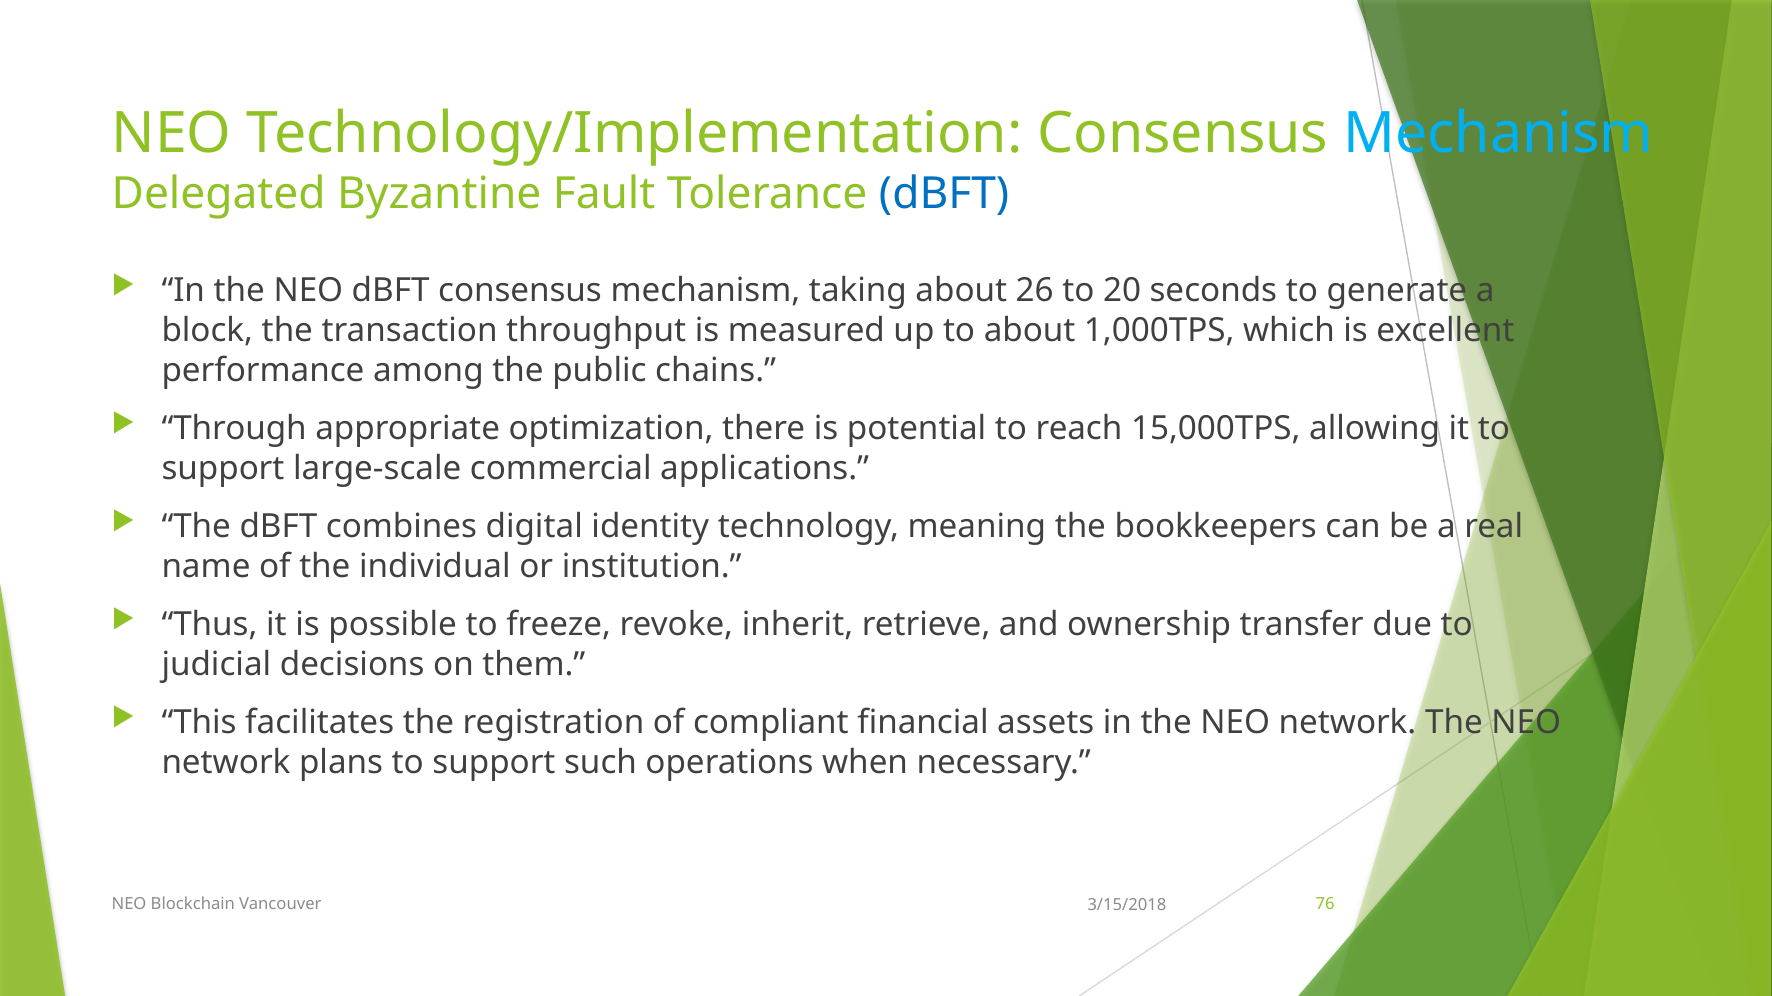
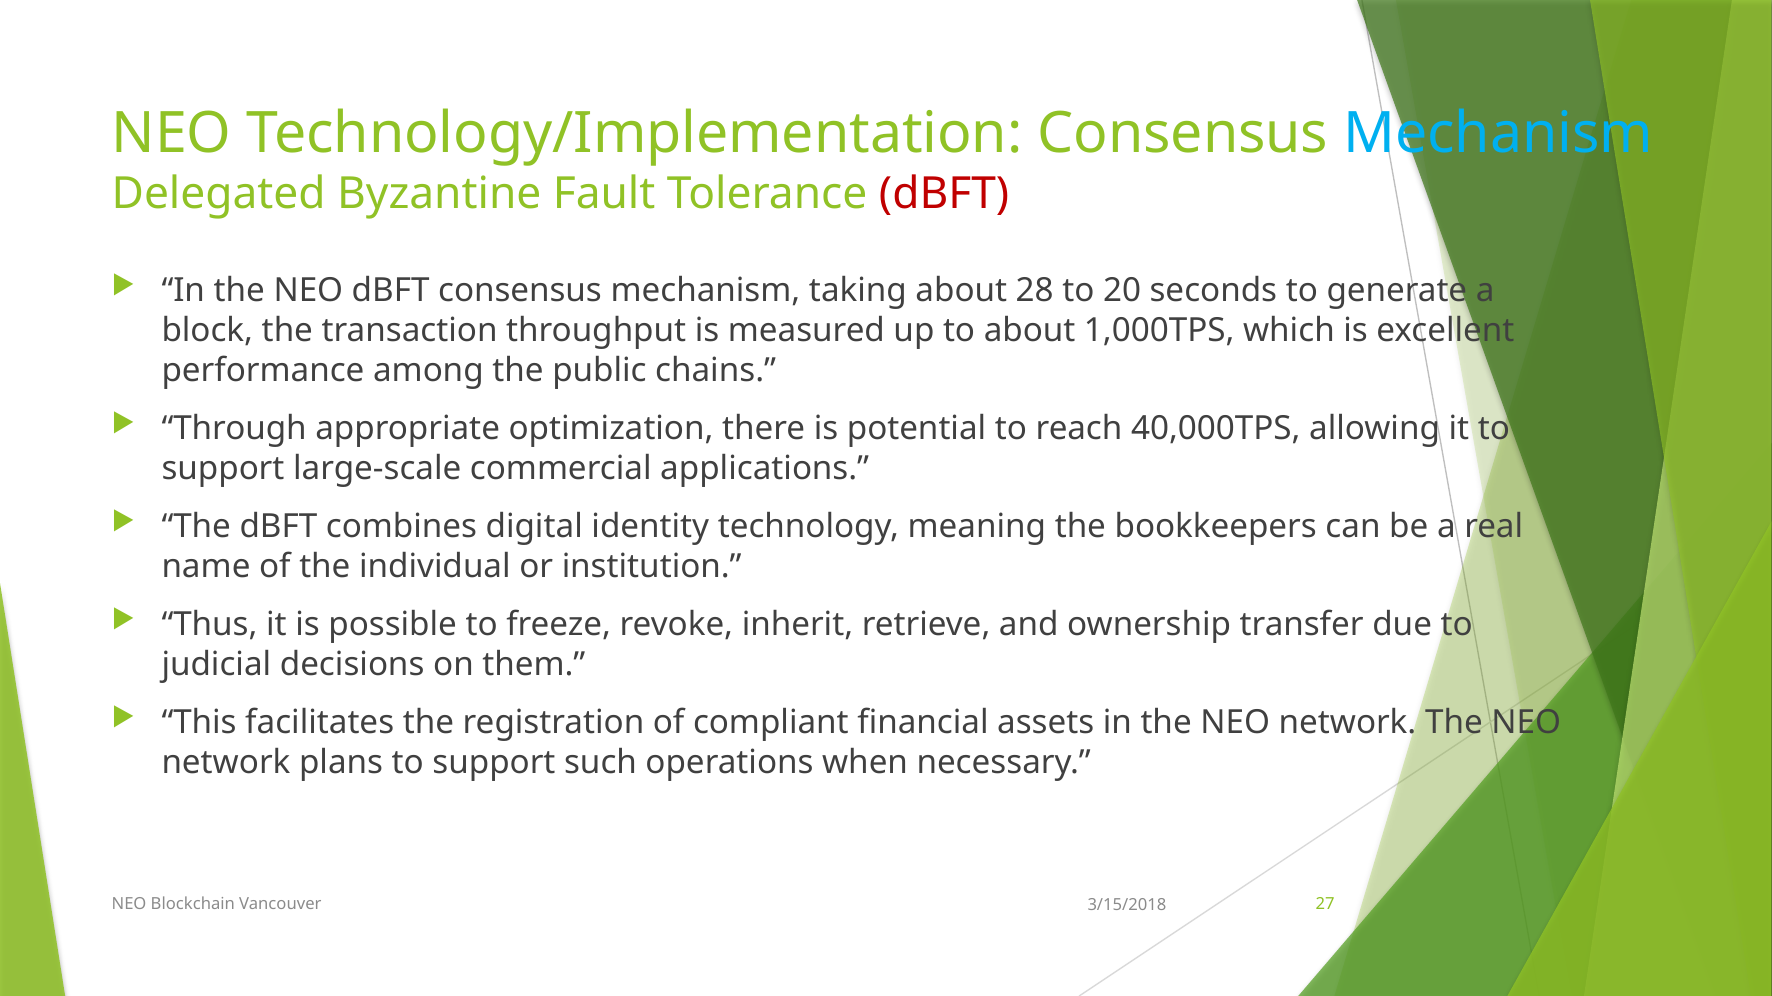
dBFT at (944, 194) colour: blue -> red
26: 26 -> 28
15,000TPS: 15,000TPS -> 40,000TPS
76: 76 -> 27
